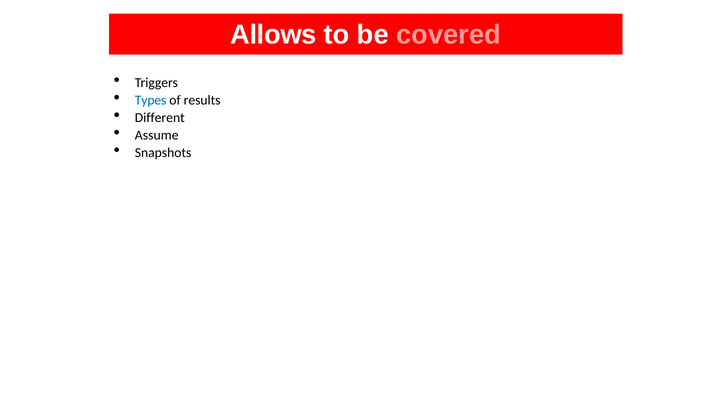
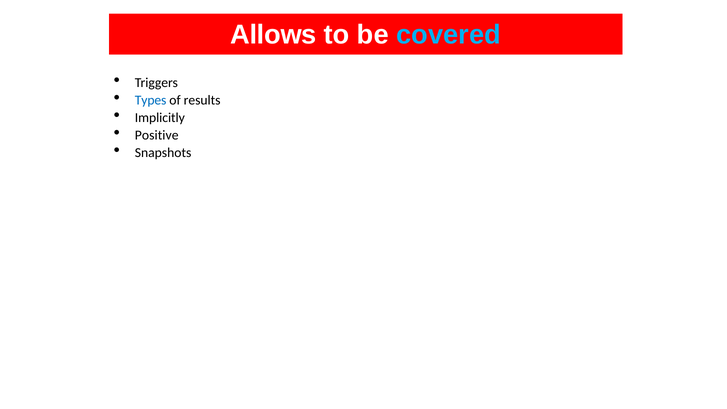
covered colour: pink -> light blue
Different: Different -> Implicitly
Assume: Assume -> Positive
